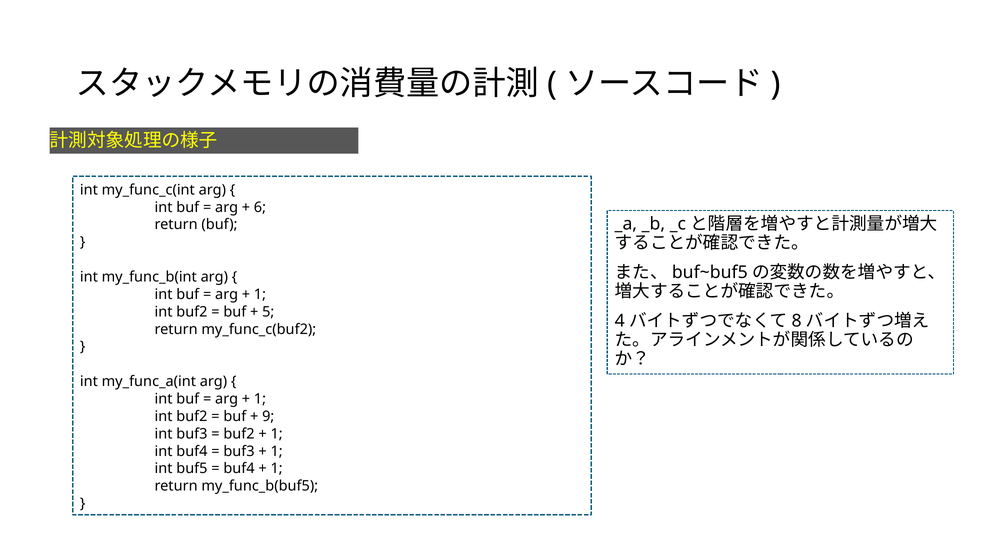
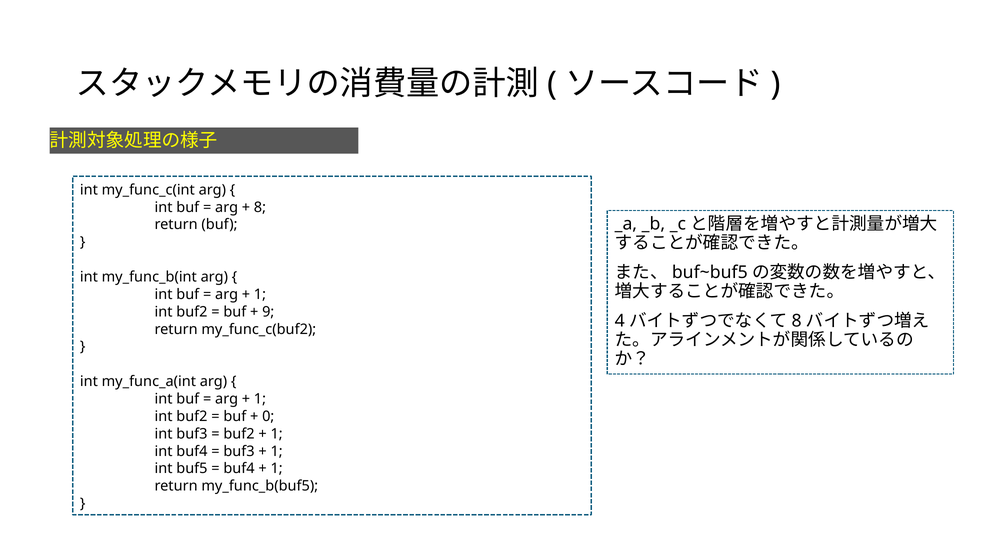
6: 6 -> 8
5: 5 -> 9
9: 9 -> 0
